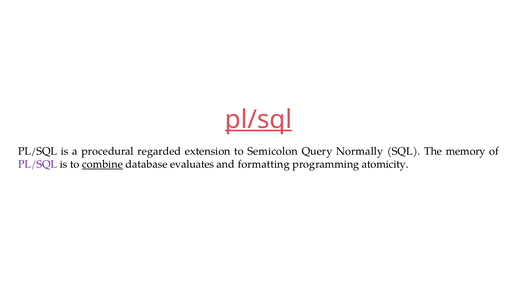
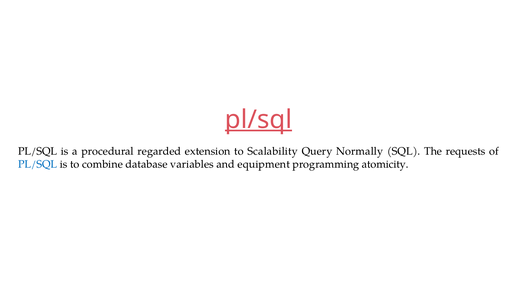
Semicolon: Semicolon -> Scalability
memory: memory -> requests
PL/SQL at (38, 164) colour: purple -> blue
combine underline: present -> none
evaluates: evaluates -> variables
formatting: formatting -> equipment
